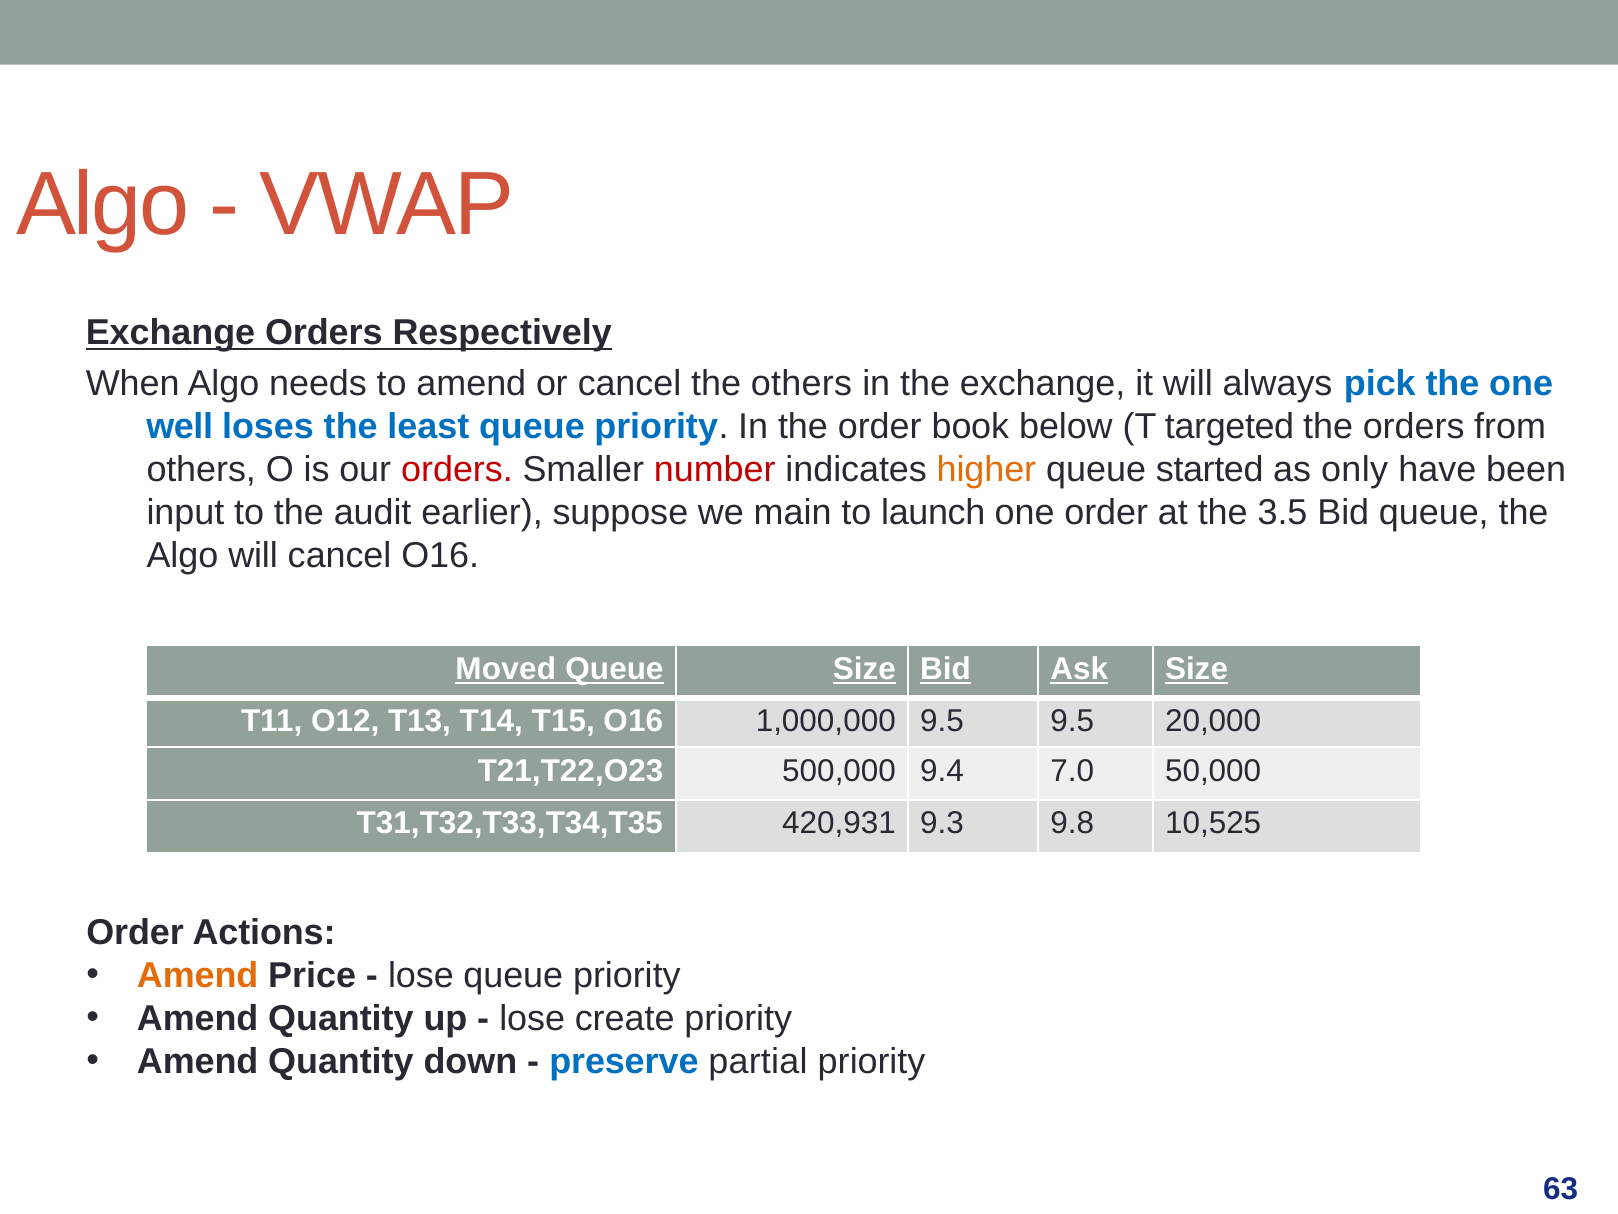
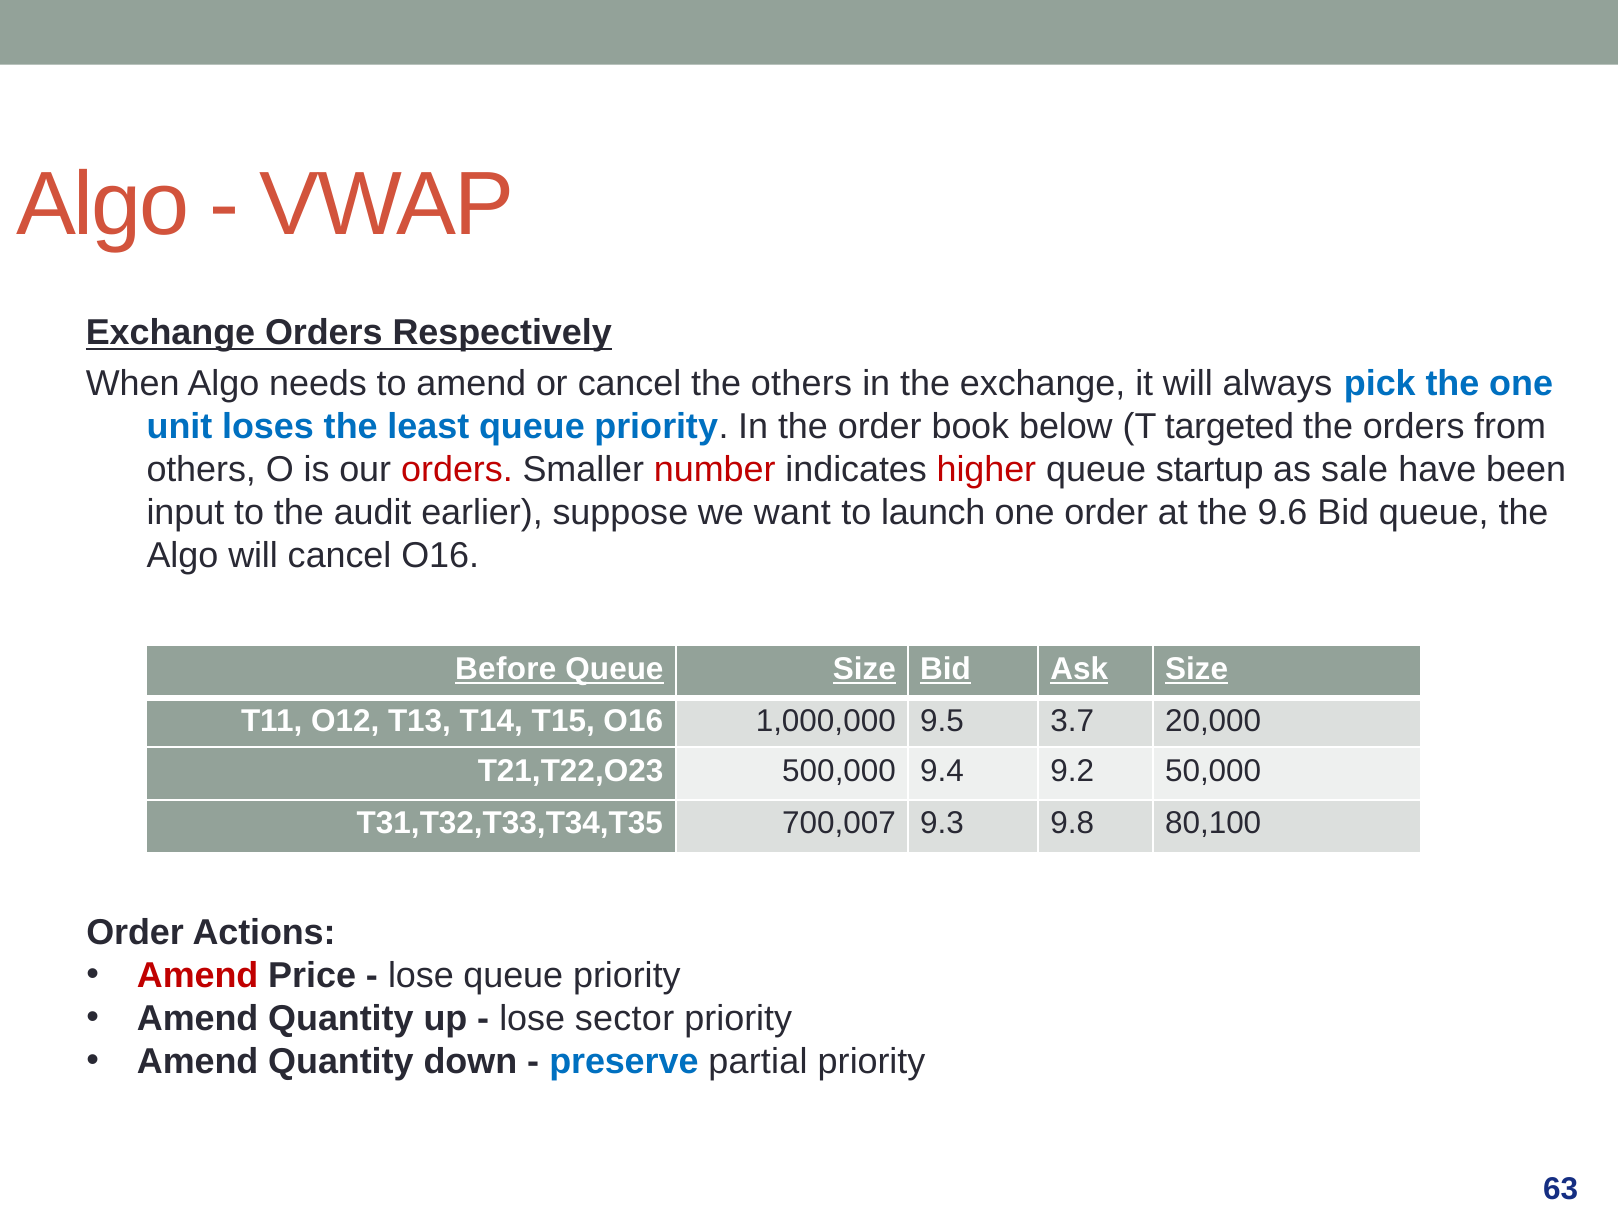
well: well -> unit
higher colour: orange -> red
started: started -> startup
only: only -> sale
main: main -> want
3.5: 3.5 -> 9.6
Moved: Moved -> Before
9.5 9.5: 9.5 -> 3.7
7.0: 7.0 -> 9.2
420,931: 420,931 -> 700,007
10,525: 10,525 -> 80,100
Amend at (198, 975) colour: orange -> red
create: create -> sector
